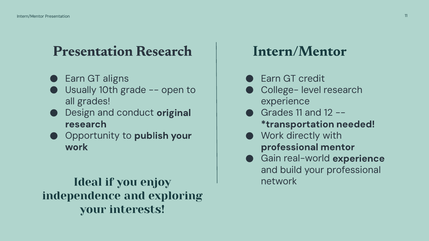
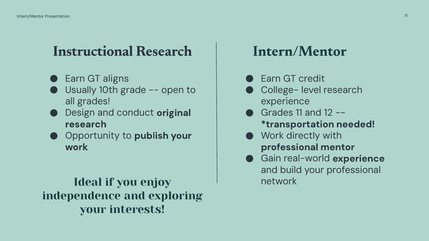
Presentation at (93, 51): Presentation -> Instructional
